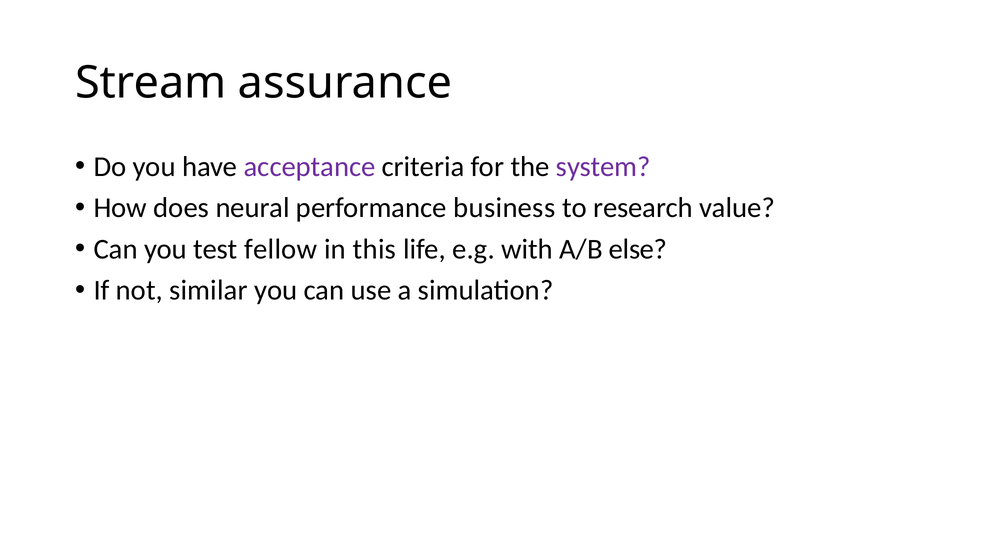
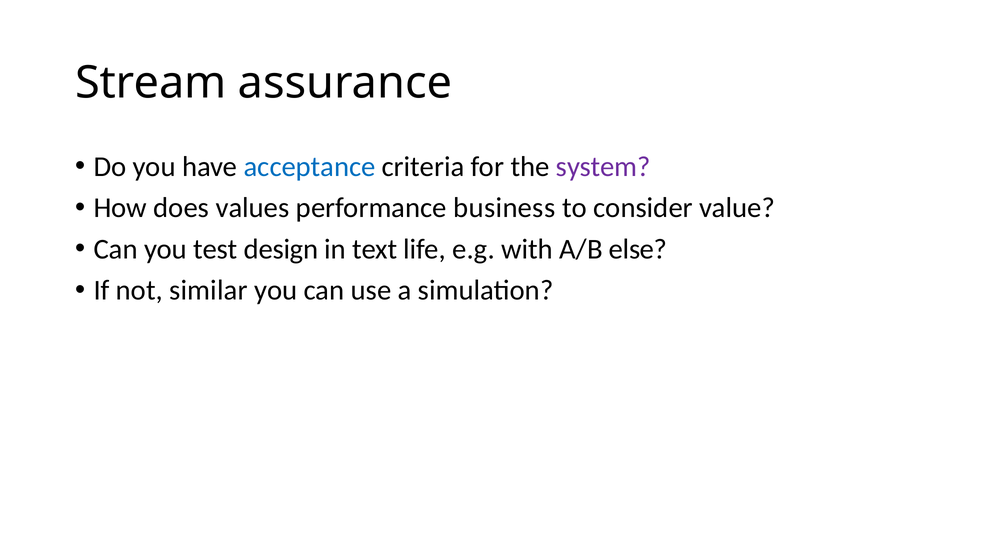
acceptance colour: purple -> blue
neural: neural -> values
research: research -> consider
fellow: fellow -> design
this: this -> text
